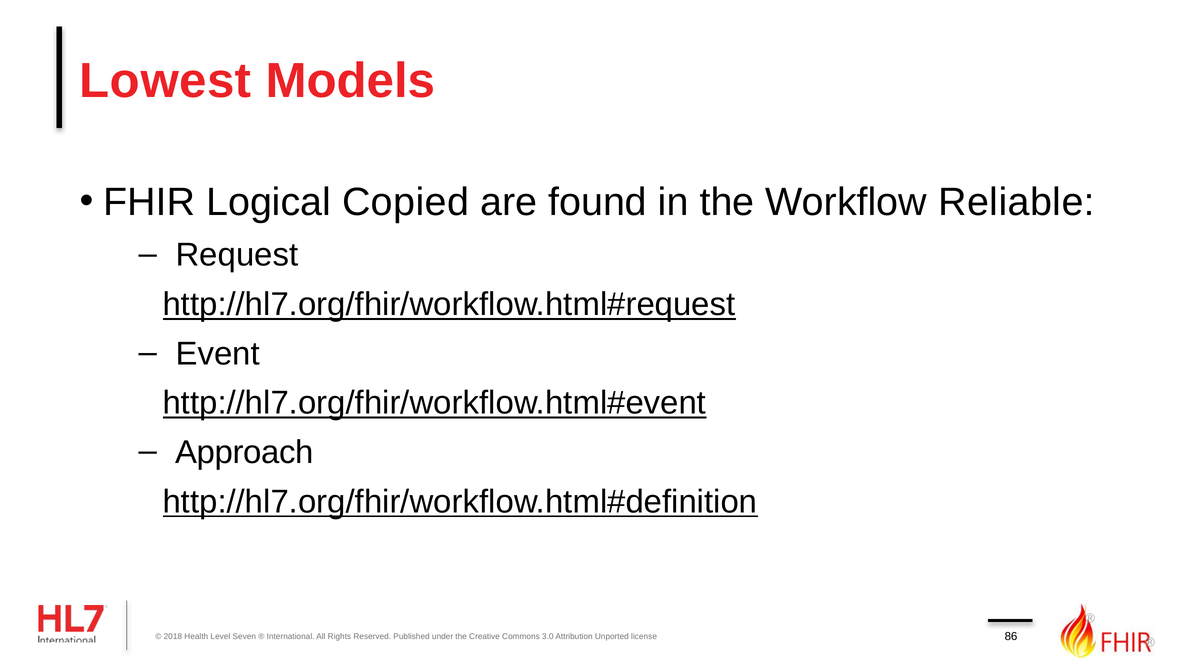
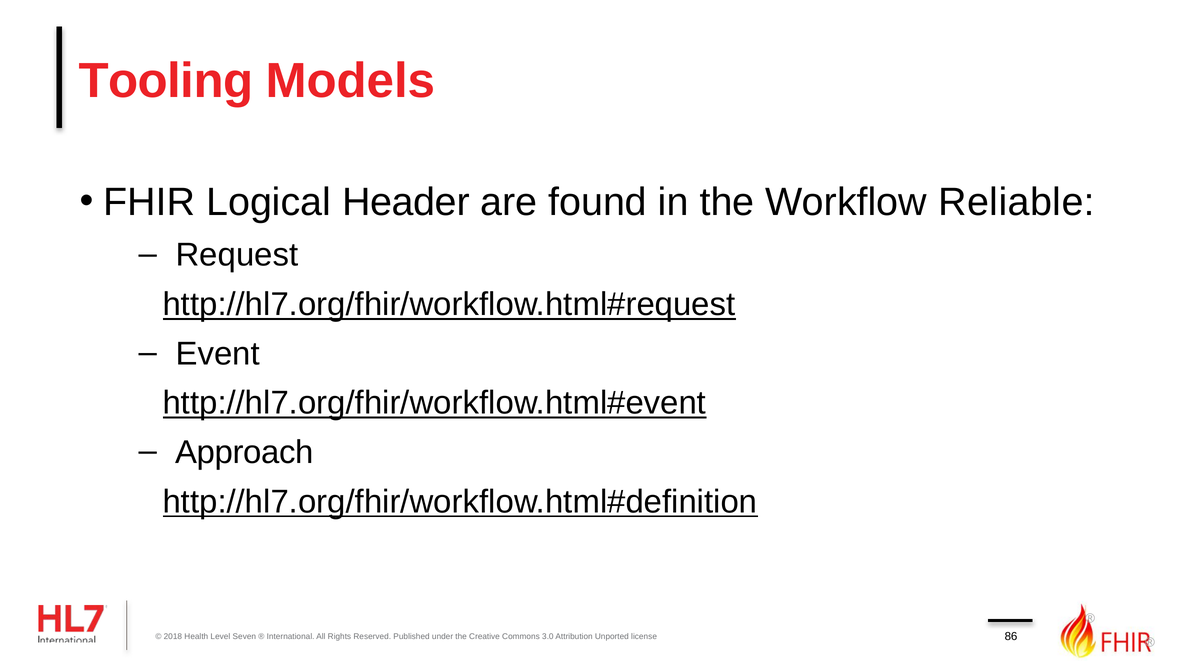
Lowest: Lowest -> Tooling
Copied: Copied -> Header
